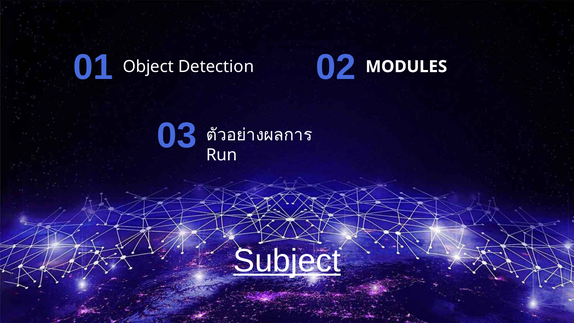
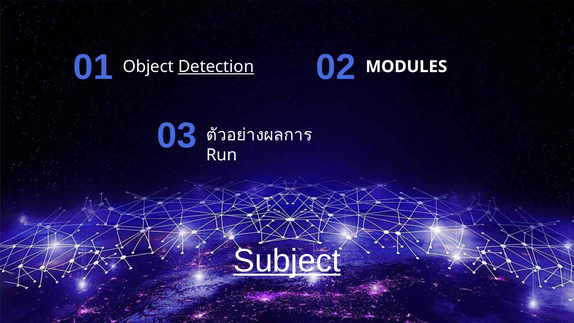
Detection underline: none -> present
